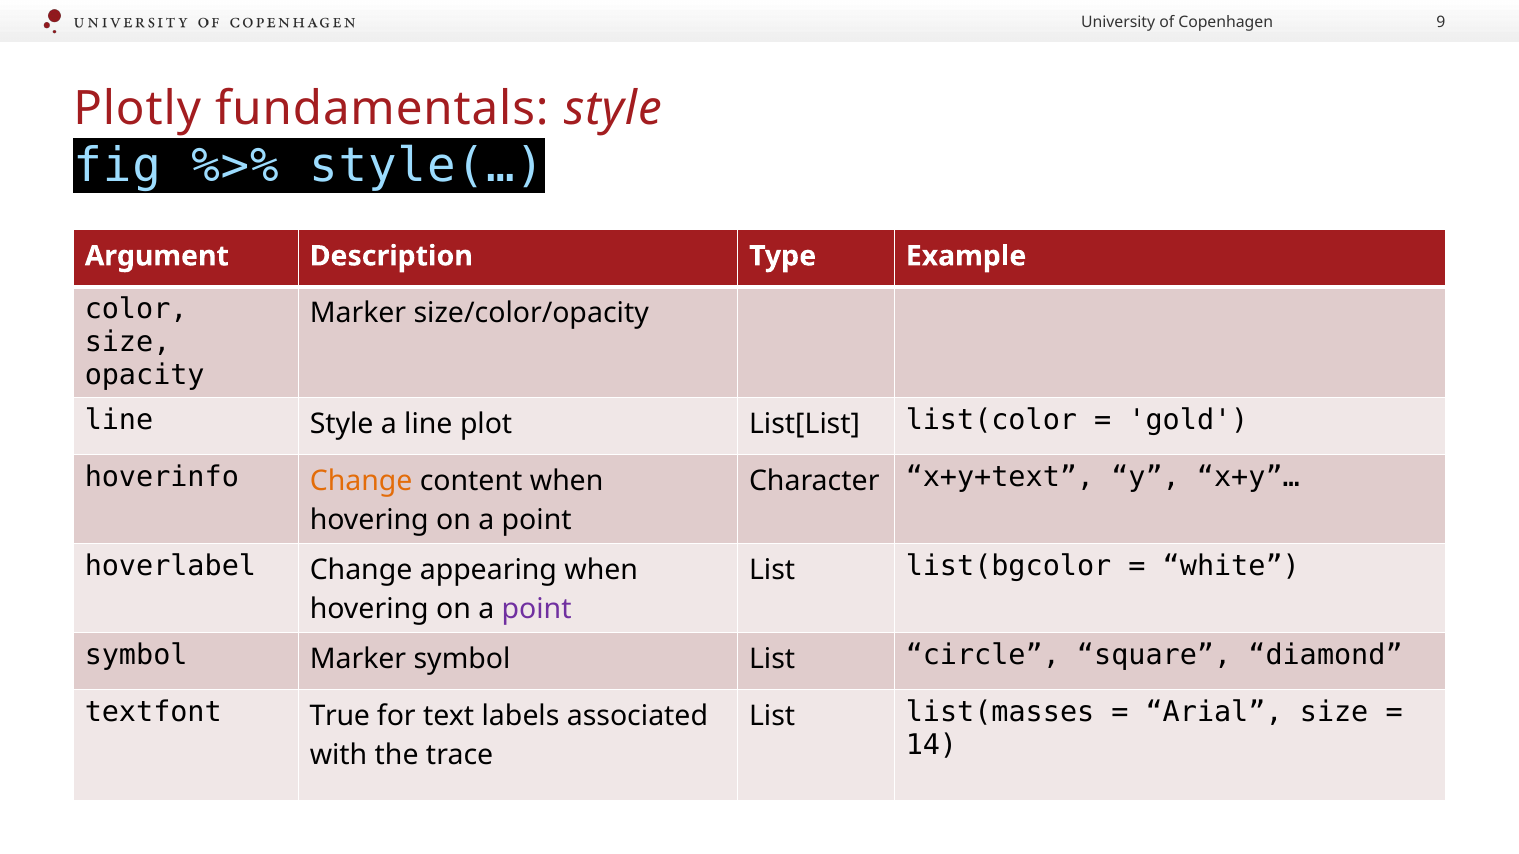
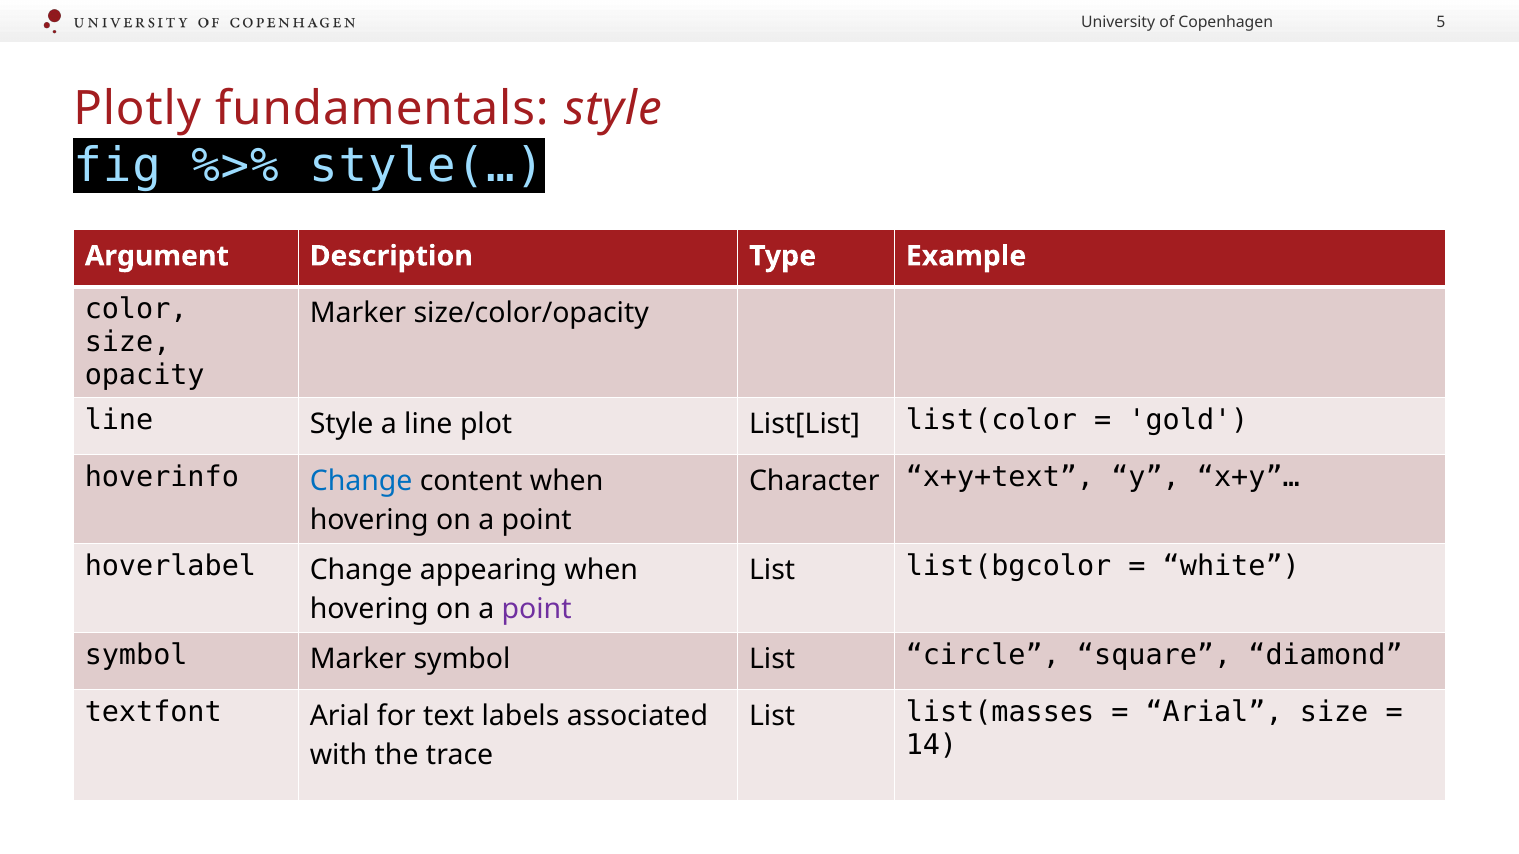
9: 9 -> 5
Change at (361, 482) colour: orange -> blue
textfont True: True -> Arial
